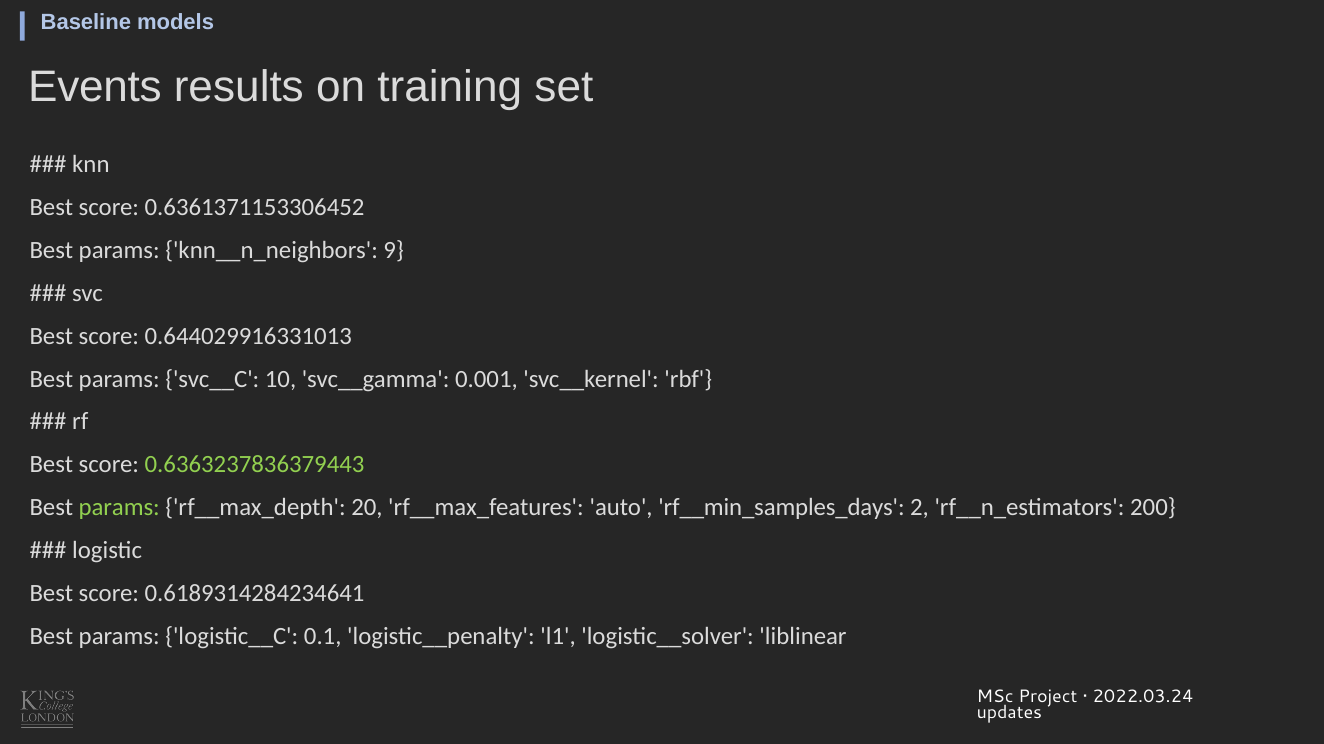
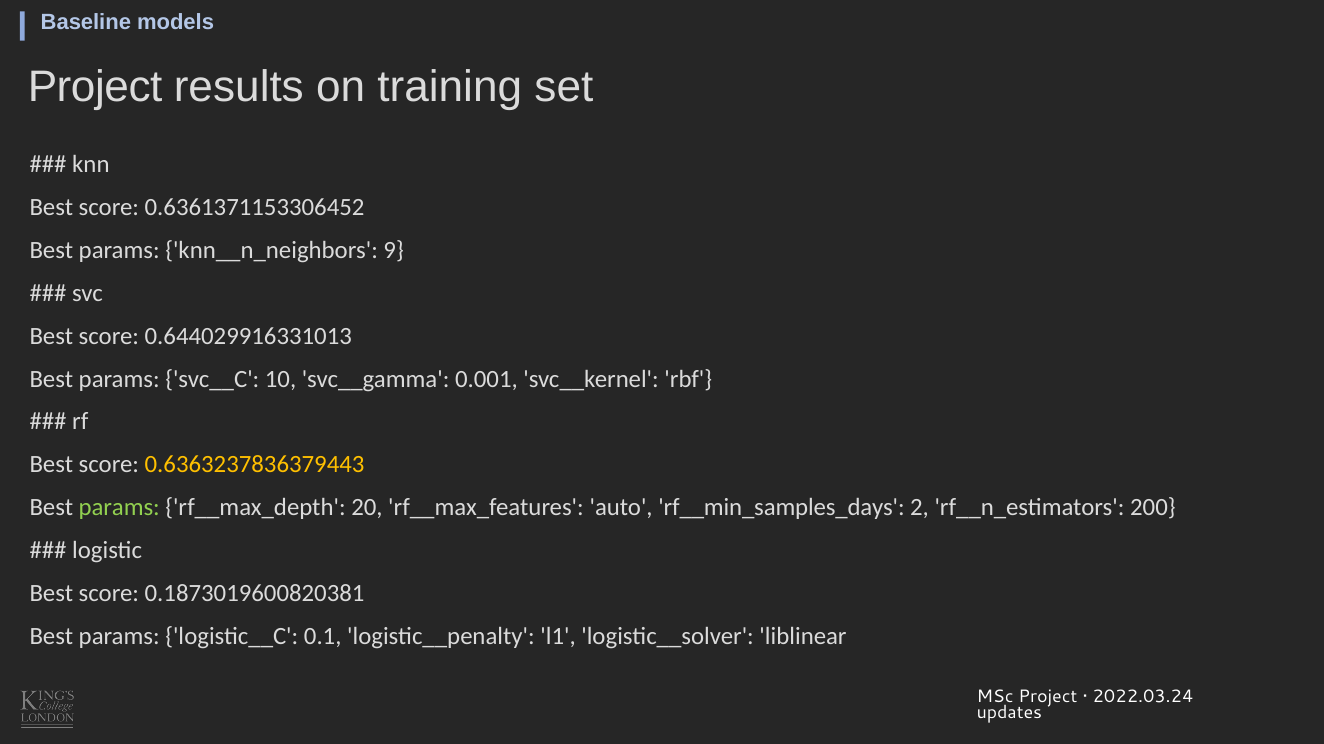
Events at (95, 87): Events -> Project
0.6363237836379443 colour: light green -> yellow
0.6189314284234641: 0.6189314284234641 -> 0.1873019600820381
